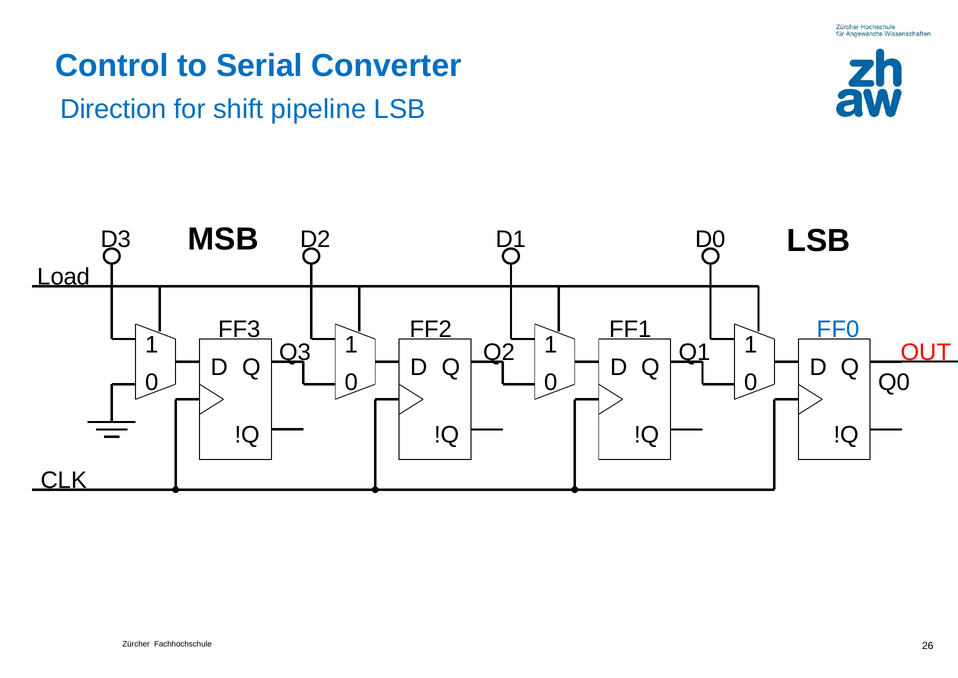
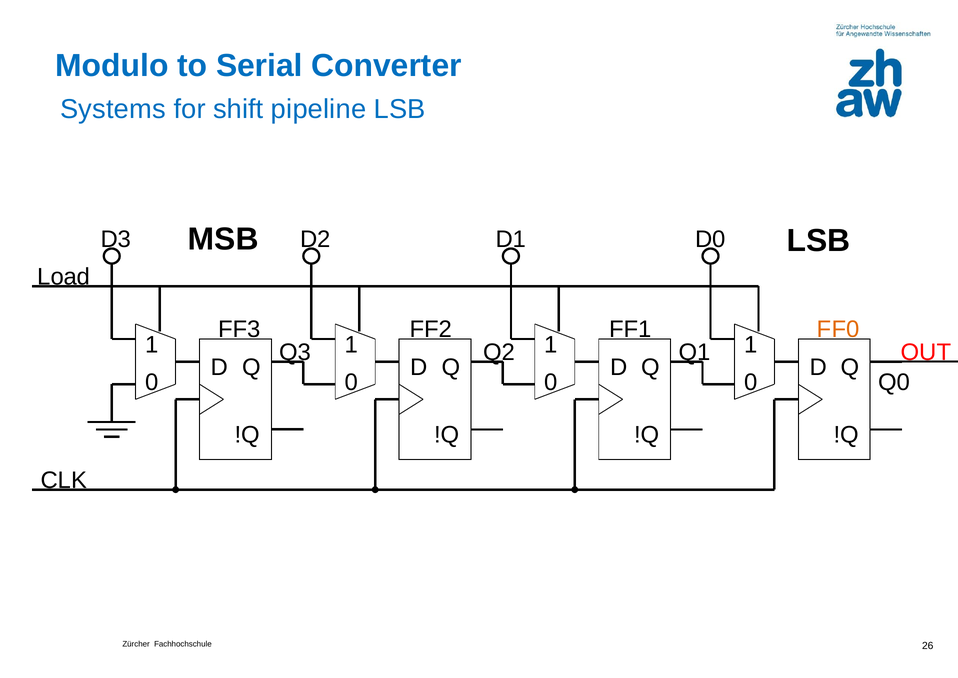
Control: Control -> Modulo
Direction: Direction -> Systems
FF0 colour: blue -> orange
